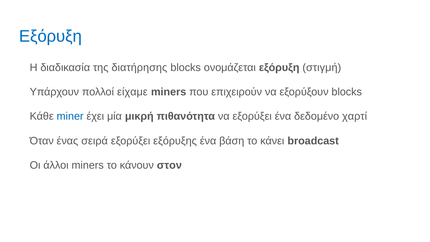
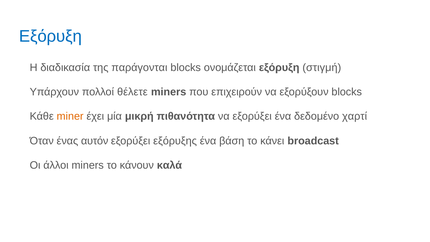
διατήρησης: διατήρησης -> παράγονται
είχαμε: είχαμε -> θέλετε
miner colour: blue -> orange
σειρά: σειρά -> αυτόν
στον: στον -> καλά
